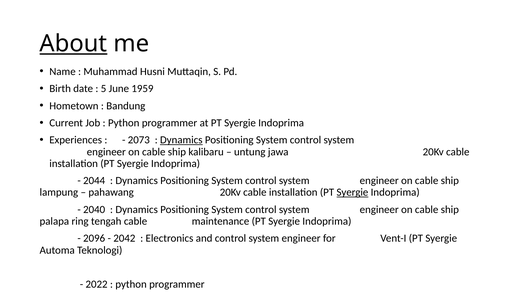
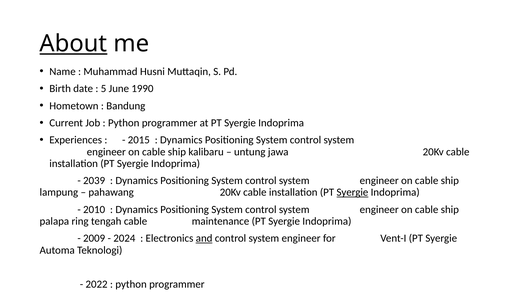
1959: 1959 -> 1990
2073: 2073 -> 2015
Dynamics at (181, 140) underline: present -> none
2044: 2044 -> 2039
2040: 2040 -> 2010
2096: 2096 -> 2009
2042: 2042 -> 2024
and underline: none -> present
